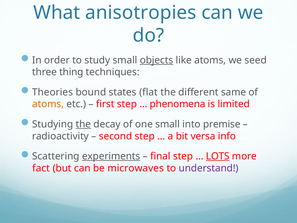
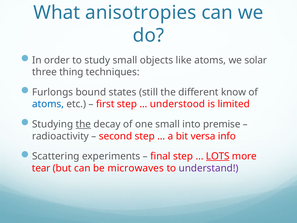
objects underline: present -> none
seed: seed -> solar
Theories: Theories -> Furlongs
flat: flat -> still
same: same -> know
atoms at (48, 104) colour: orange -> blue
phenomena: phenomena -> understood
experiments underline: present -> none
fact: fact -> tear
